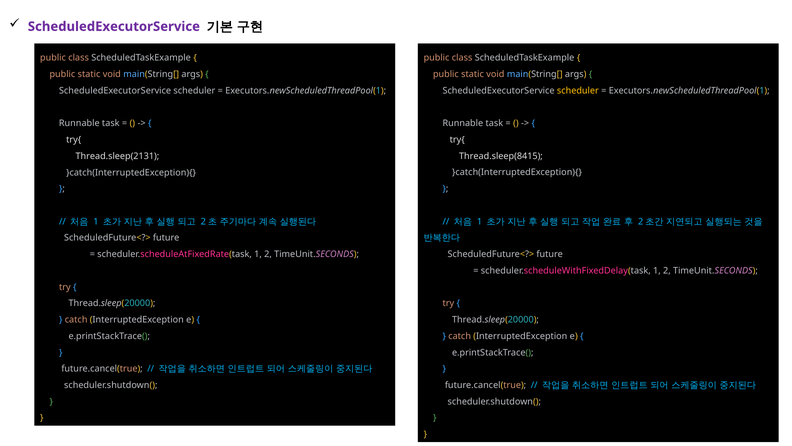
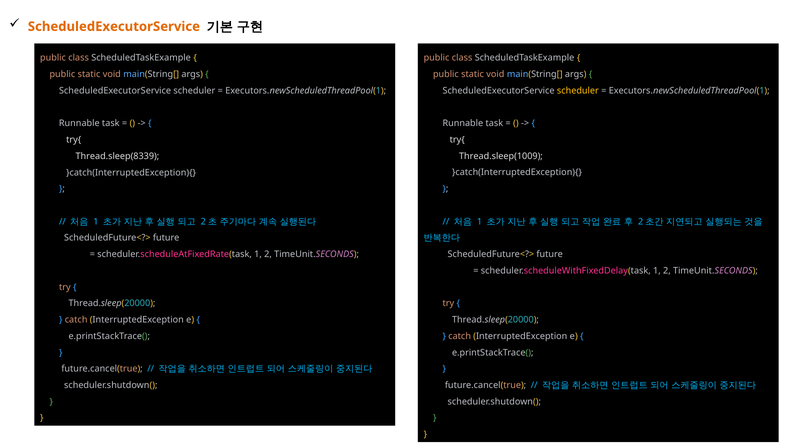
ScheduledExecutorService at (114, 26) colour: purple -> orange
Thread.sleep(2131: Thread.sleep(2131 -> Thread.sleep(8339
Thread.sleep(8415: Thread.sleep(8415 -> Thread.sleep(1009
